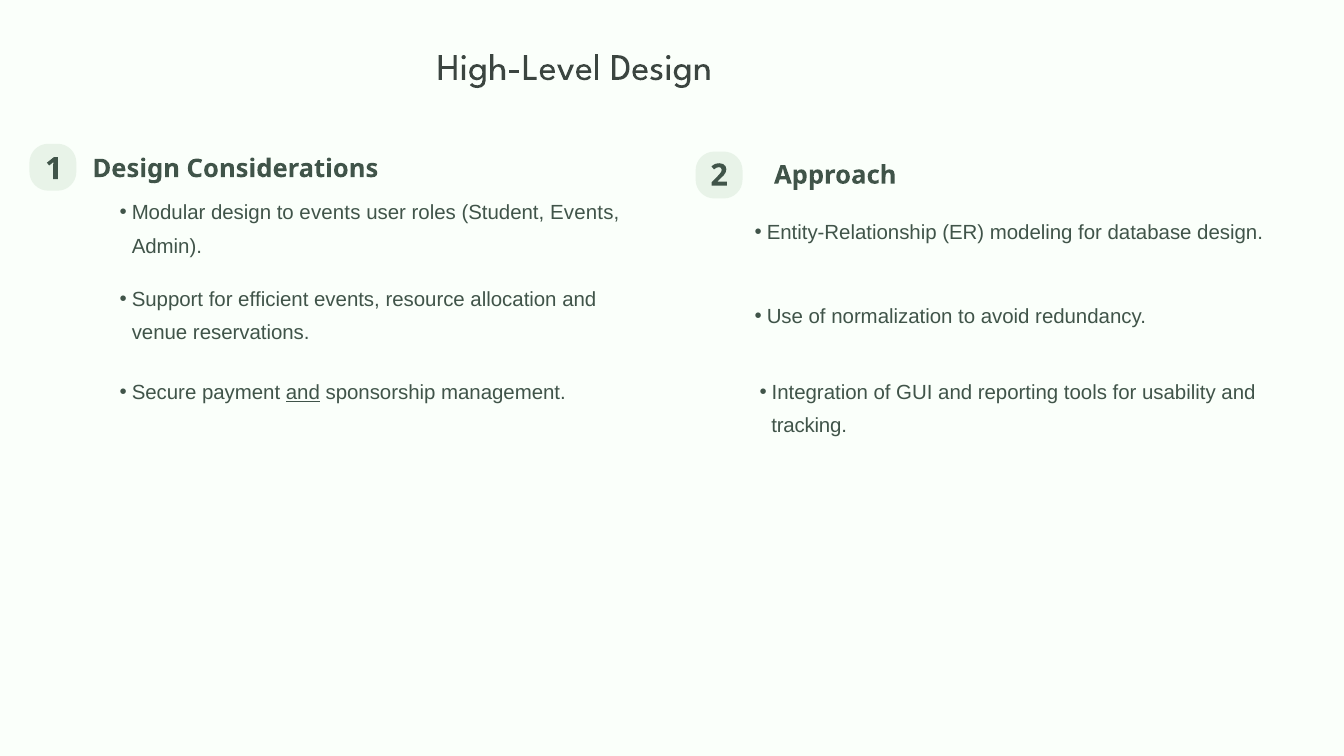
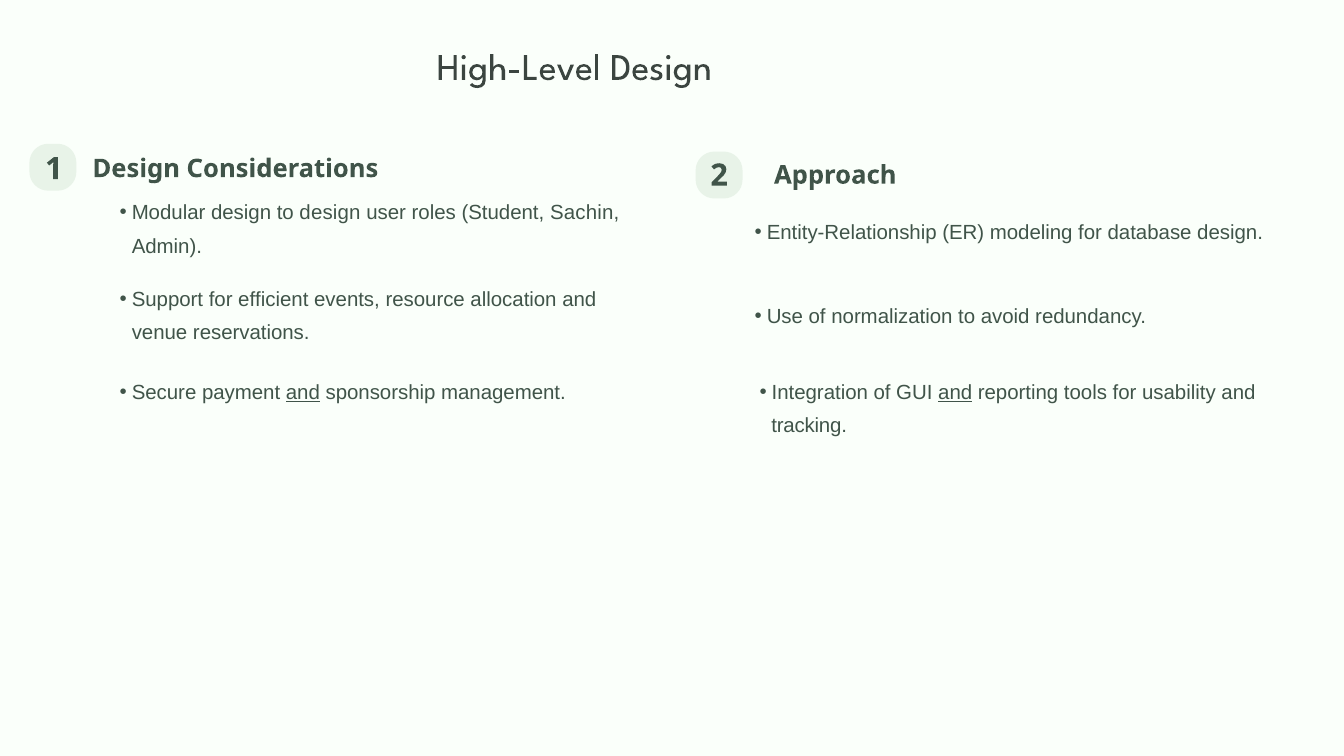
to events: events -> design
Student Events: Events -> Sachin
and at (955, 393) underline: none -> present
